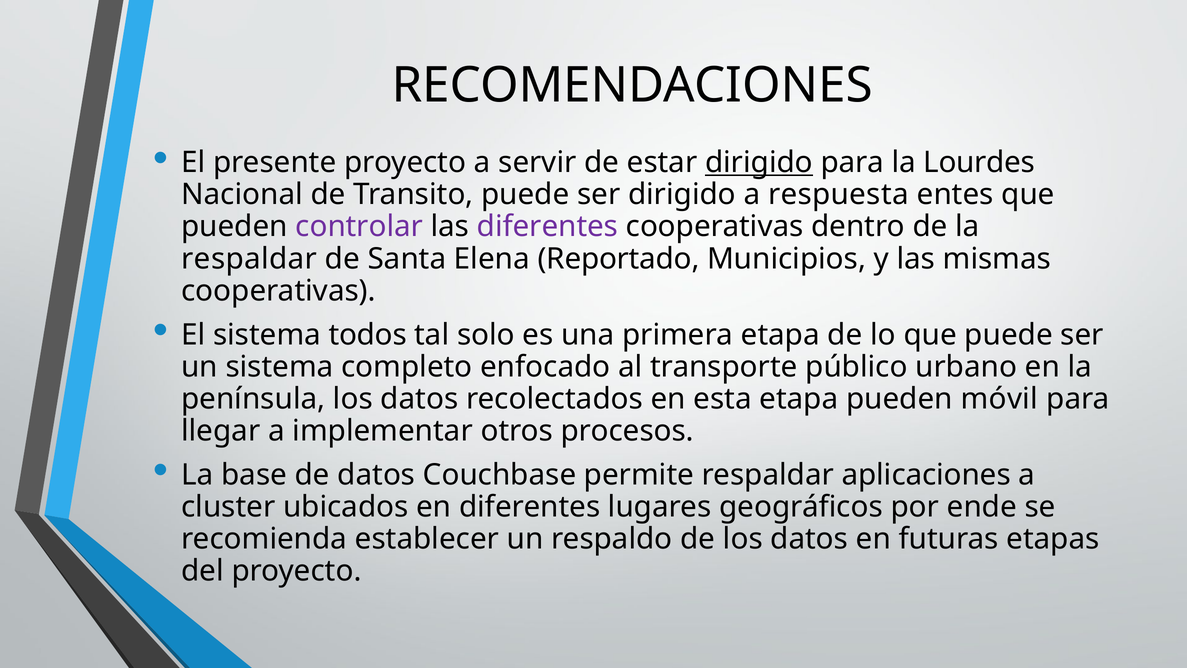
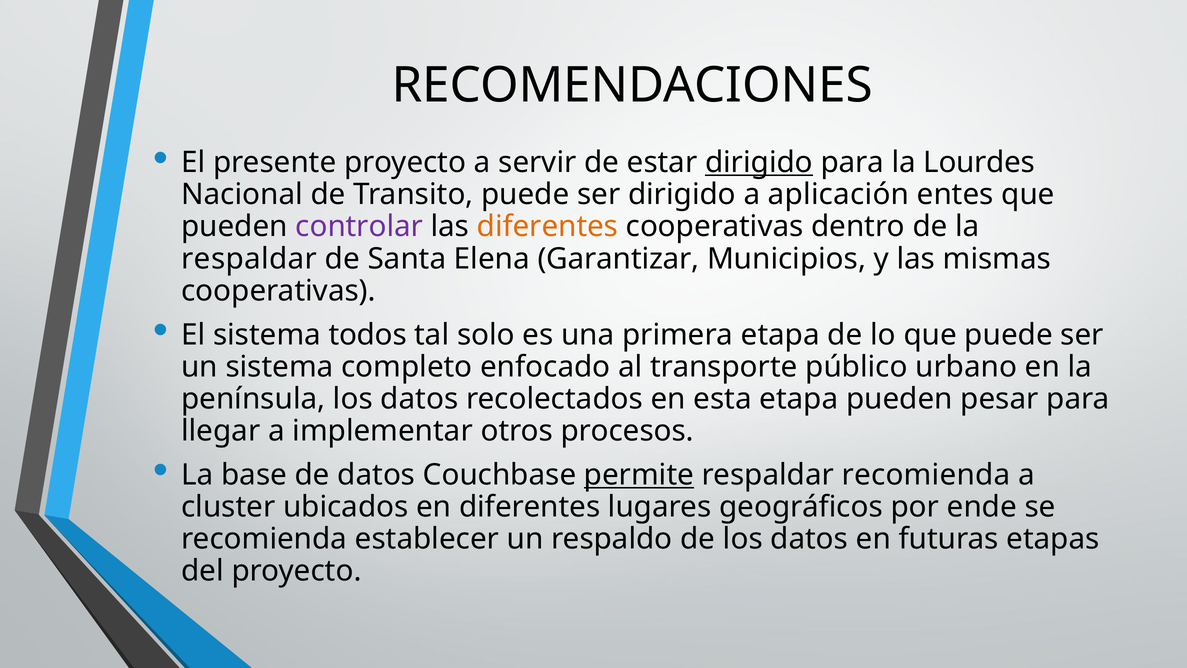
respuesta: respuesta -> aplicación
diferentes at (548, 227) colour: purple -> orange
Reportado: Reportado -> Garantizar
móvil: móvil -> pesar
permite underline: none -> present
respaldar aplicaciones: aplicaciones -> recomienda
